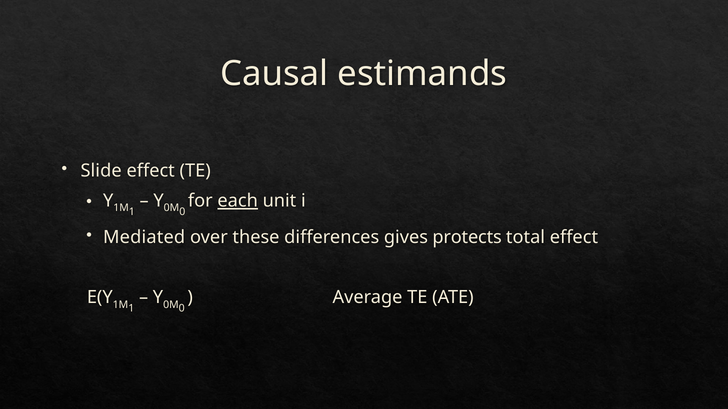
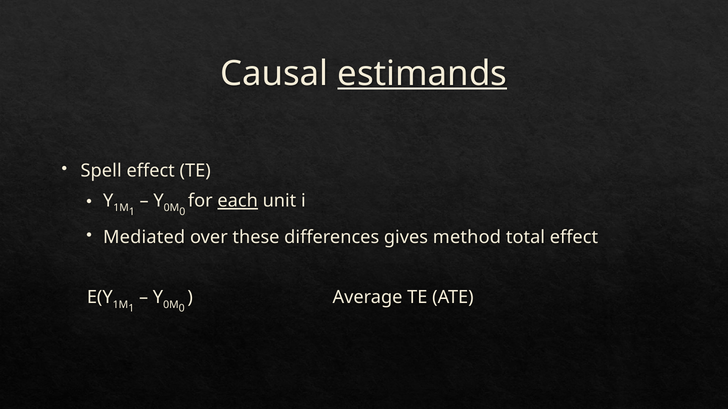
estimands underline: none -> present
Slide: Slide -> Spell
protects: protects -> method
